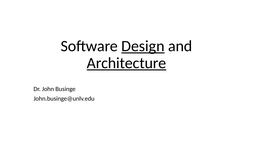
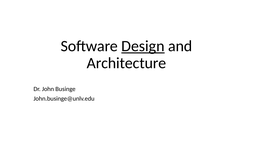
Architecture underline: present -> none
